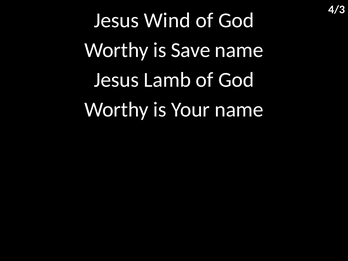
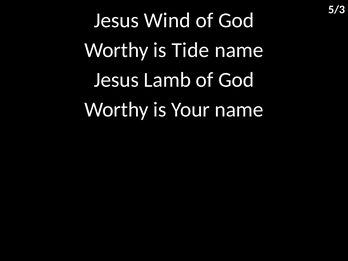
4/3: 4/3 -> 5/3
Save: Save -> Tide
